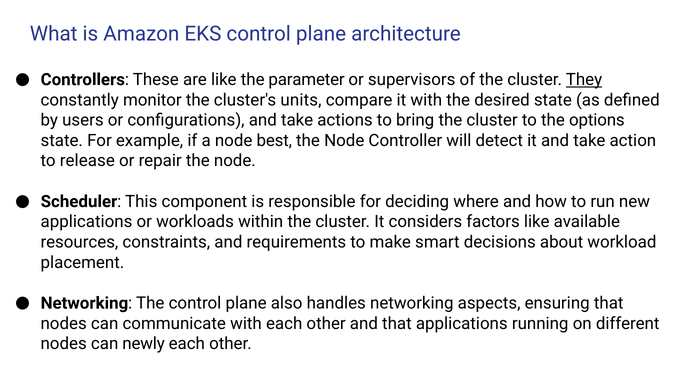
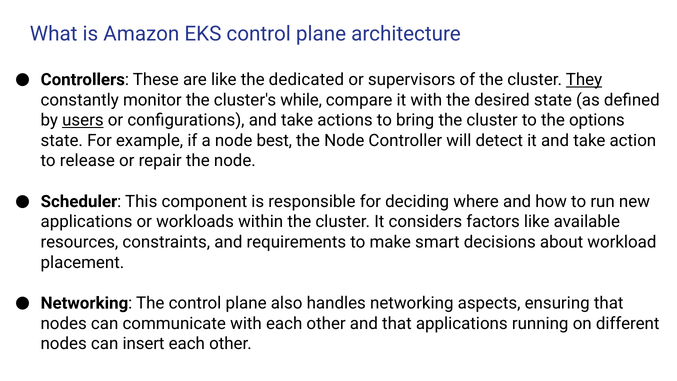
parameter: parameter -> dedicated
units: units -> while
users underline: none -> present
newly: newly -> insert
